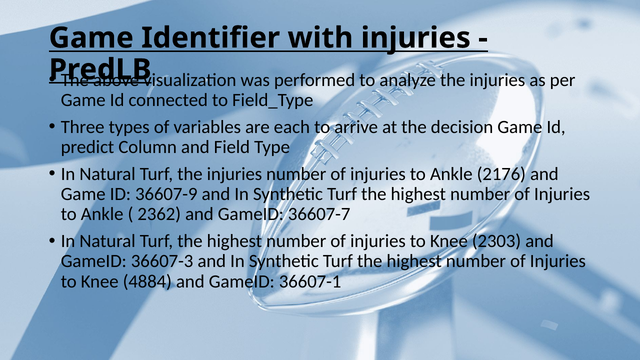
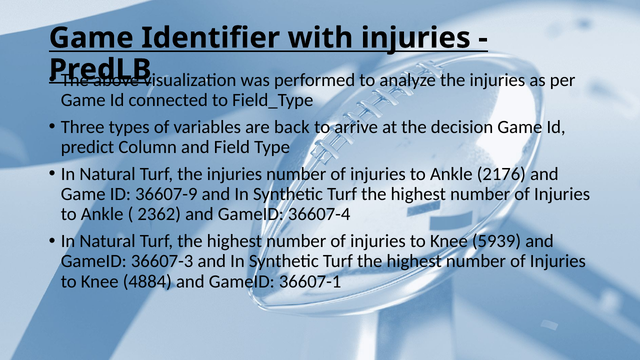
each: each -> back
36607-7: 36607-7 -> 36607-4
2303: 2303 -> 5939
